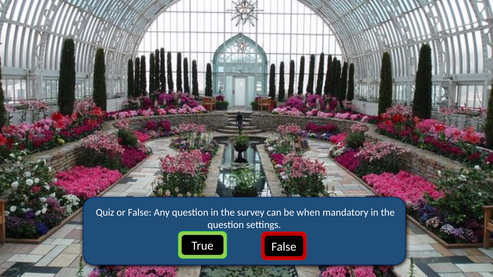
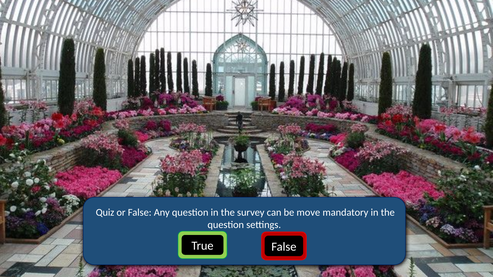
when: when -> move
